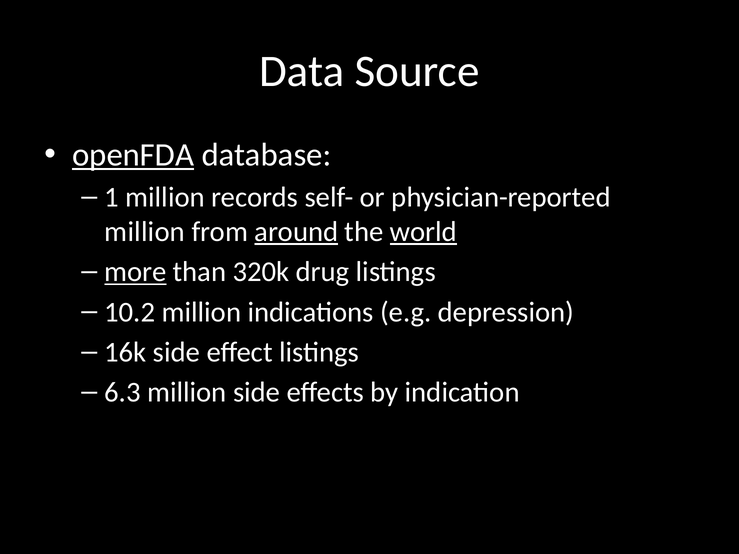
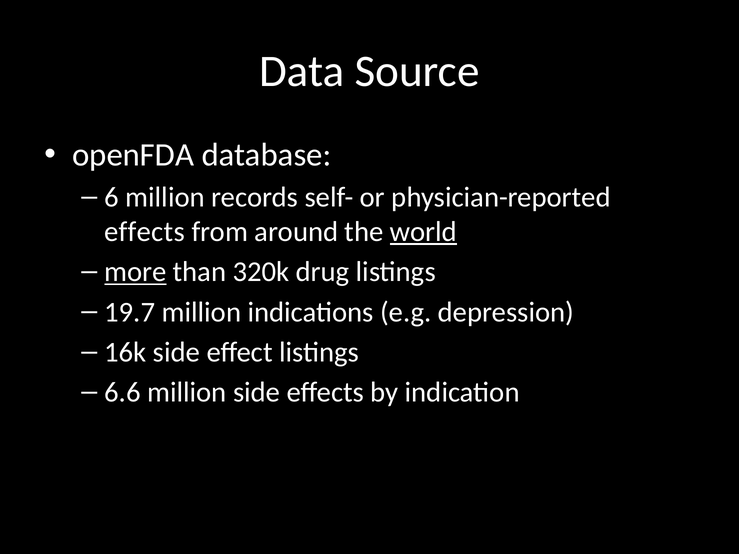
openFDA underline: present -> none
1: 1 -> 6
million at (145, 232): million -> effects
around underline: present -> none
10.2: 10.2 -> 19.7
6.3: 6.3 -> 6.6
